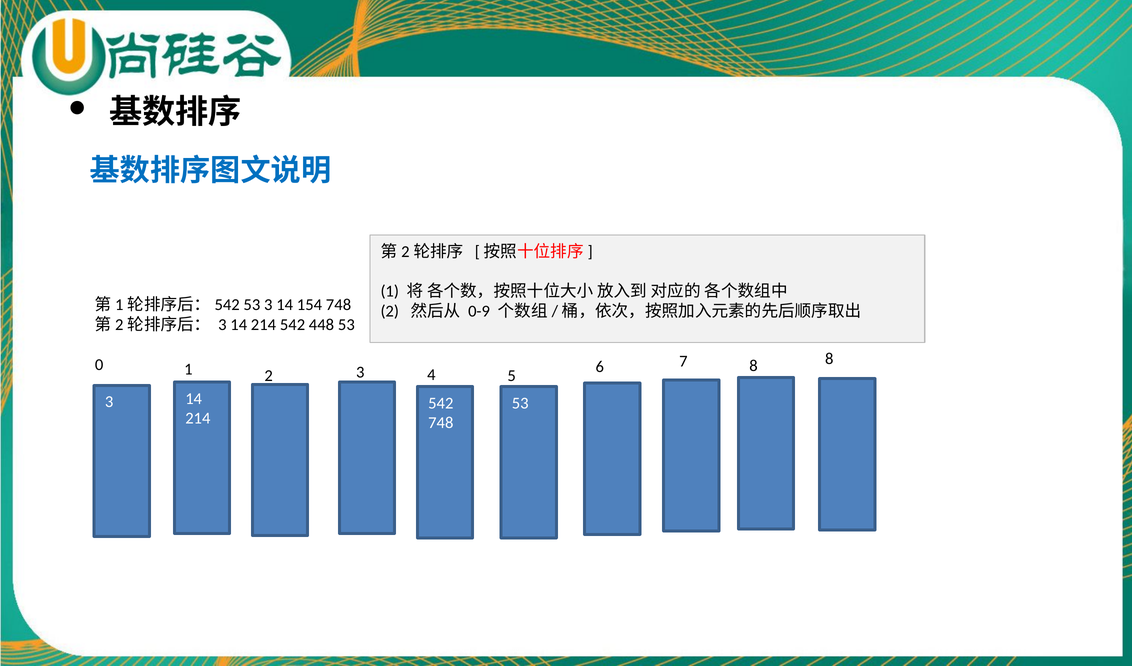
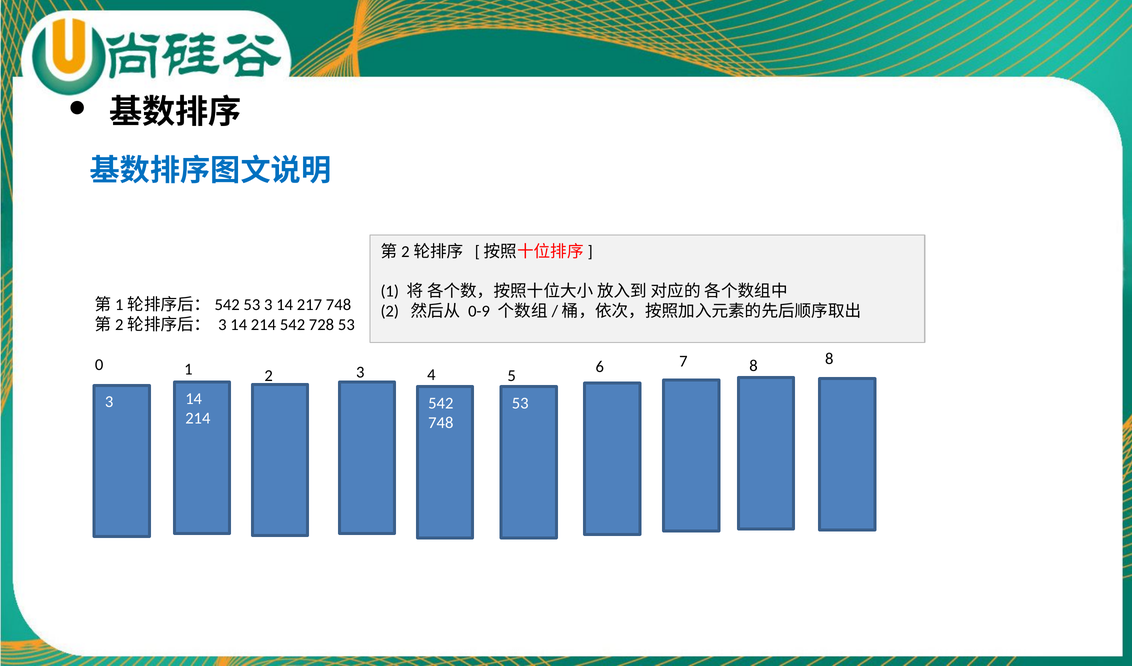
154: 154 -> 217
448: 448 -> 728
